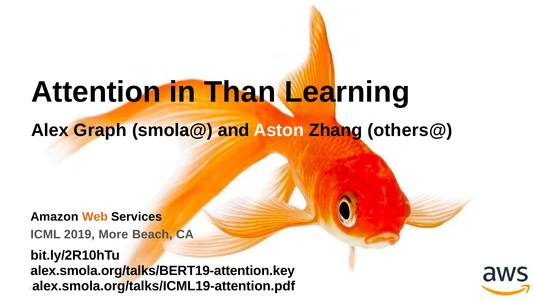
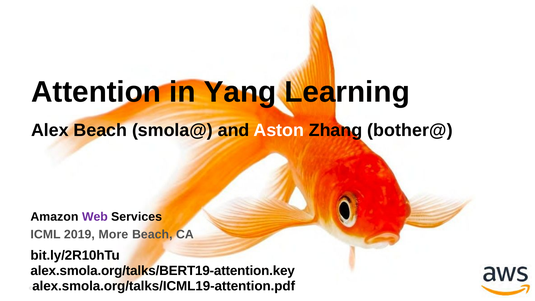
Than: Than -> Yang
Alex Graph: Graph -> Beach
others@: others@ -> bother@
Web at (95, 217) colour: orange -> purple
